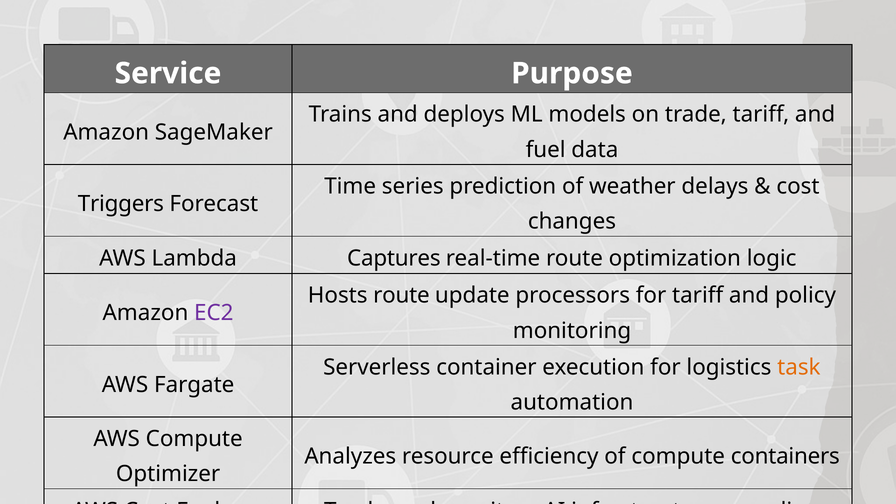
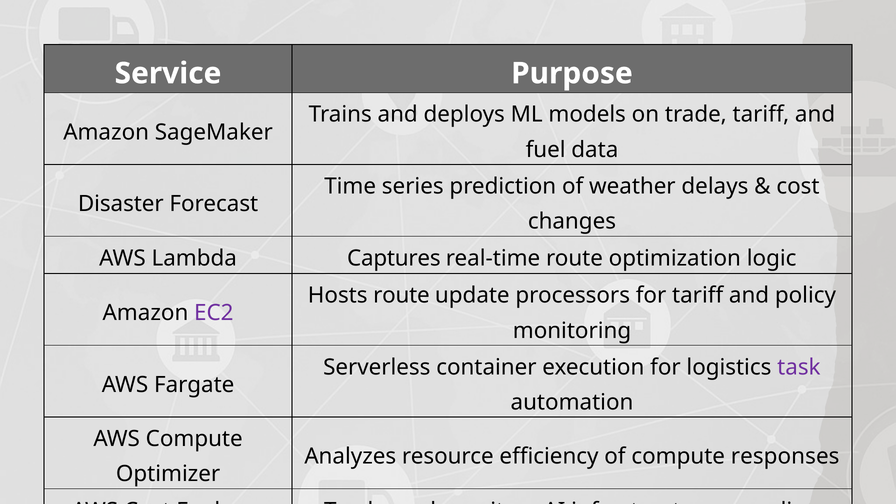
Triggers: Triggers -> Disaster
task colour: orange -> purple
compute containers: containers -> responses
